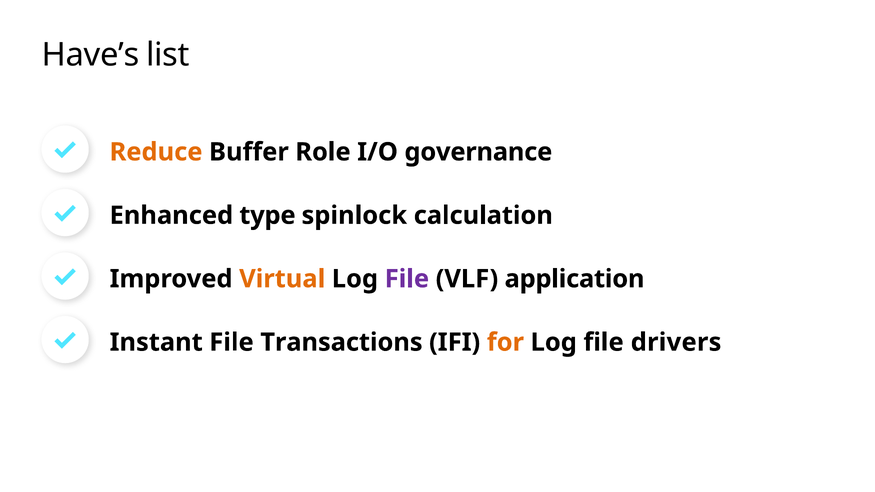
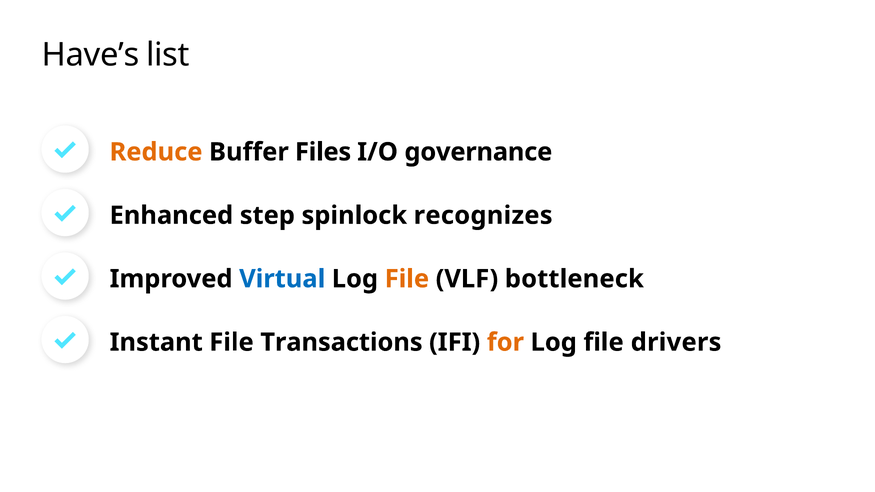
Role: Role -> Files
type: type -> step
calculation: calculation -> recognizes
Virtual colour: orange -> blue
File at (407, 279) colour: purple -> orange
application: application -> bottleneck
